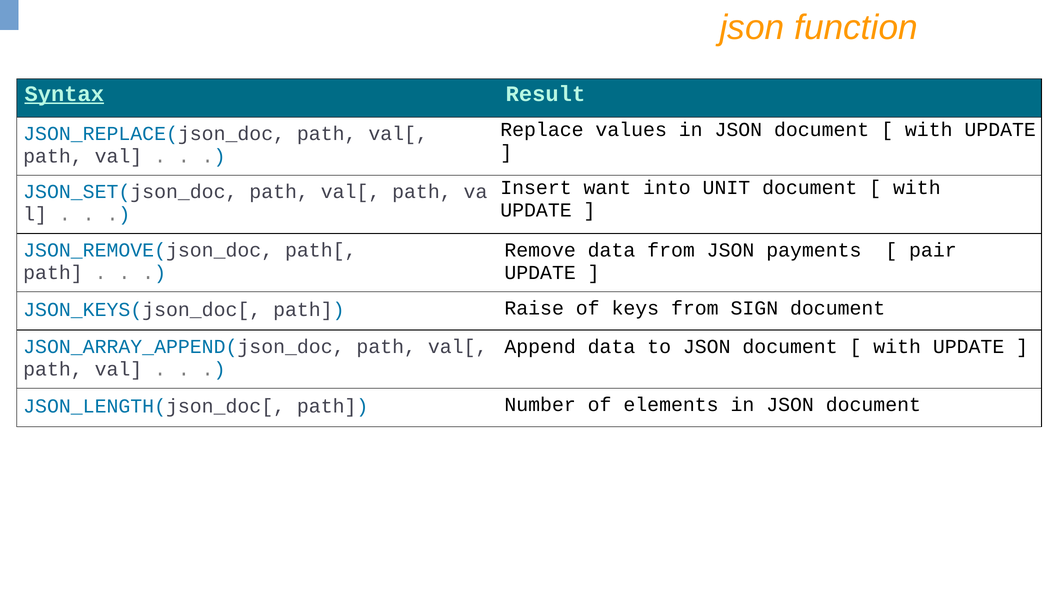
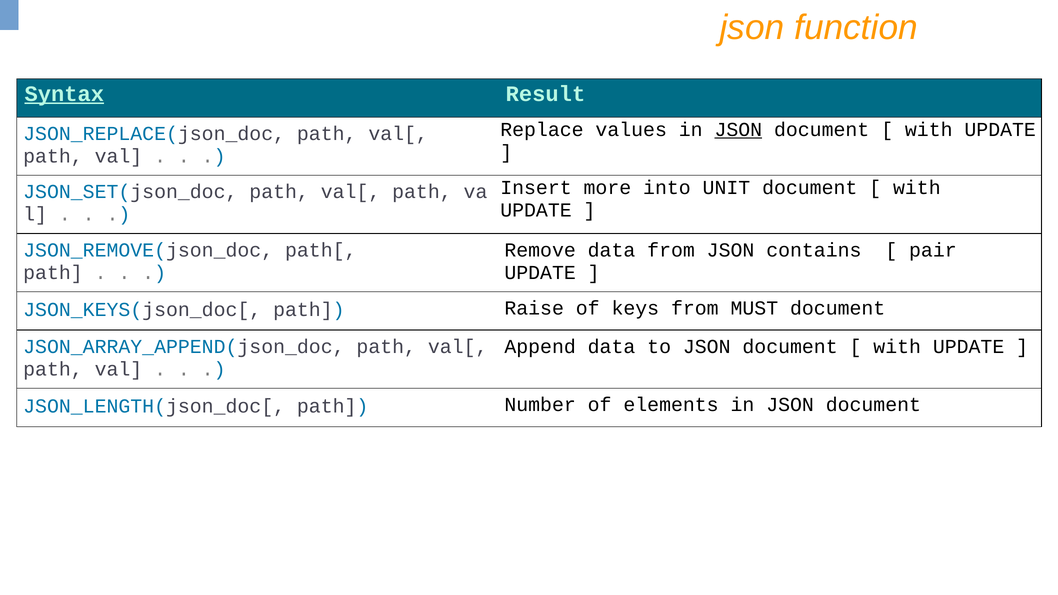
JSON at (738, 130) underline: none -> present
want: want -> more
payments: payments -> contains
SIGN: SIGN -> MUST
